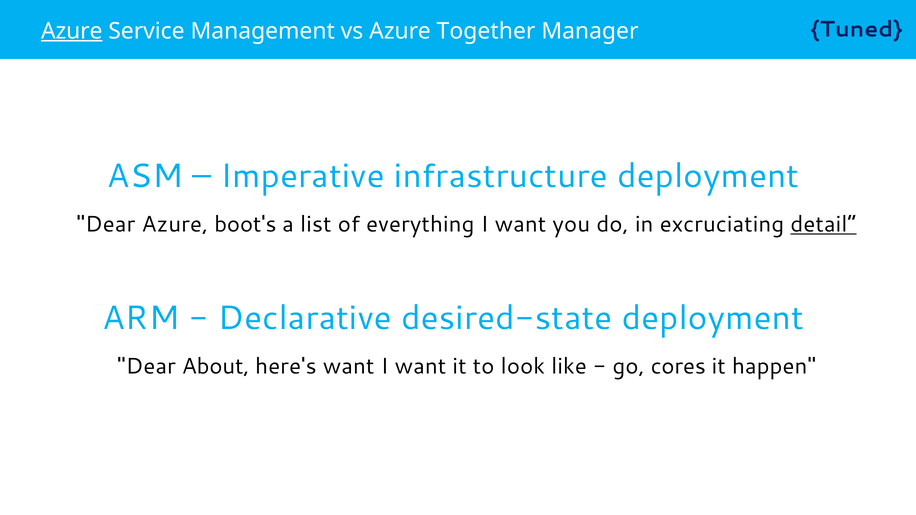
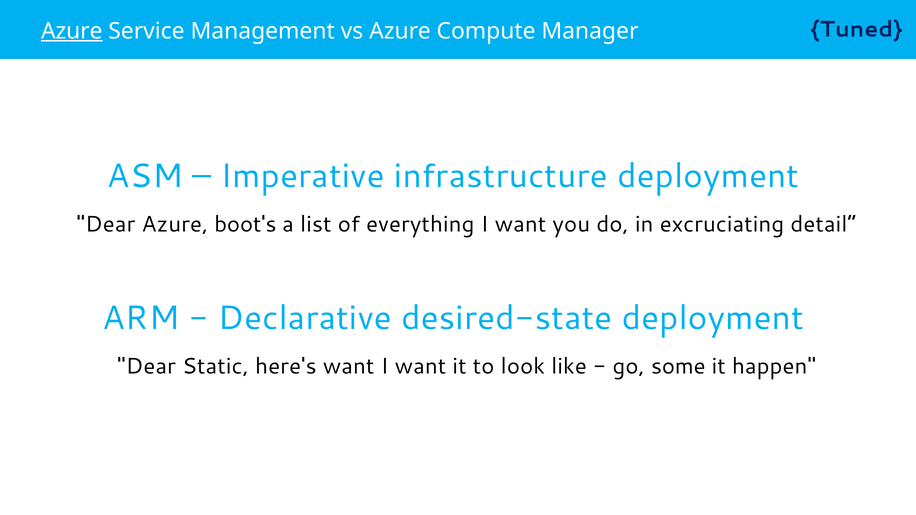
Together: Together -> Compute
detail“ underline: present -> none
About: About -> Static
cores: cores -> some
